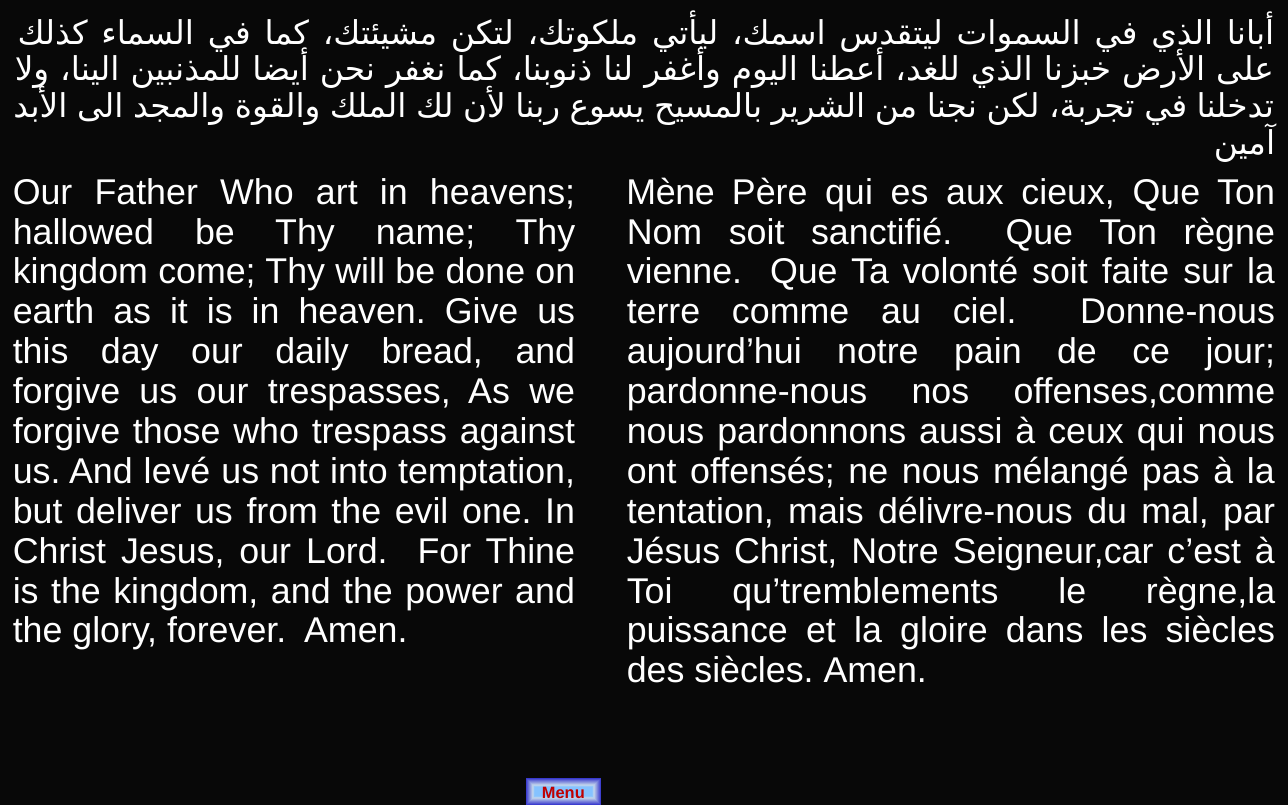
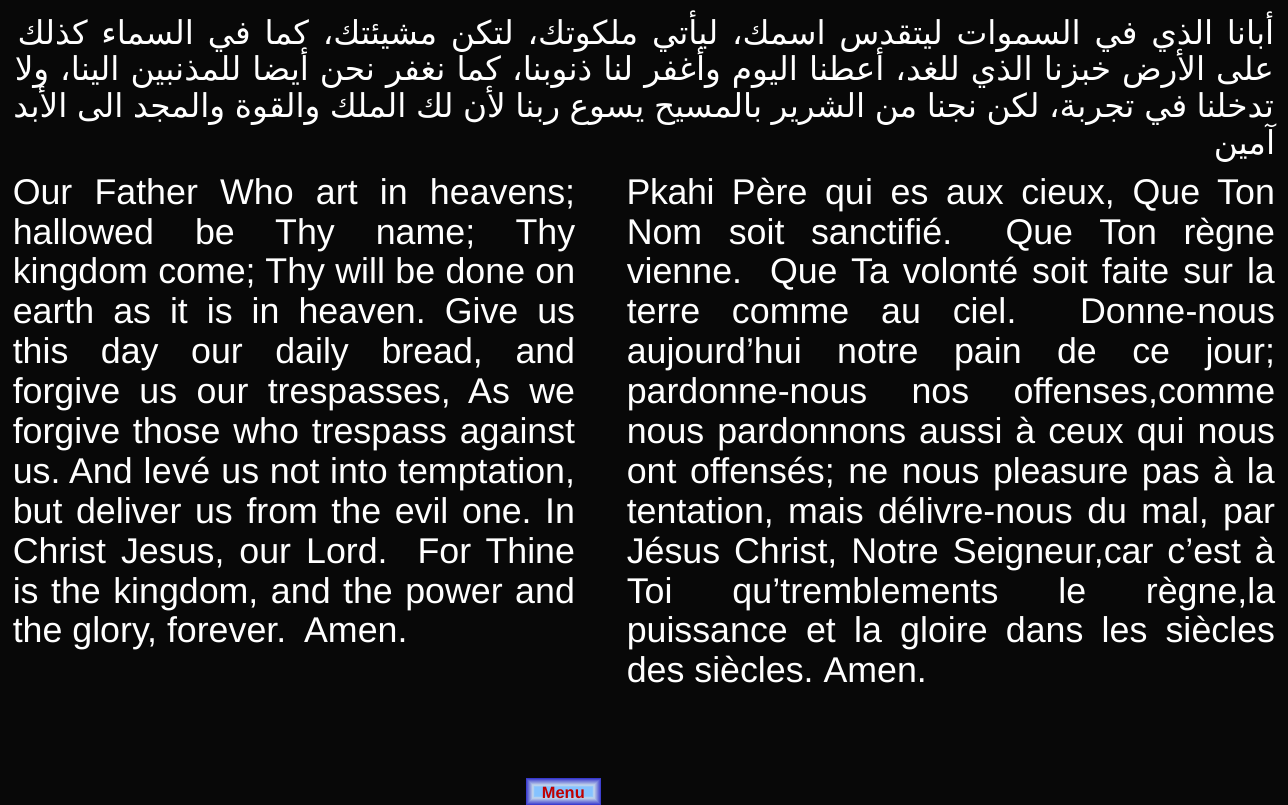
Mène: Mène -> Pkahi
mélangé: mélangé -> pleasure
